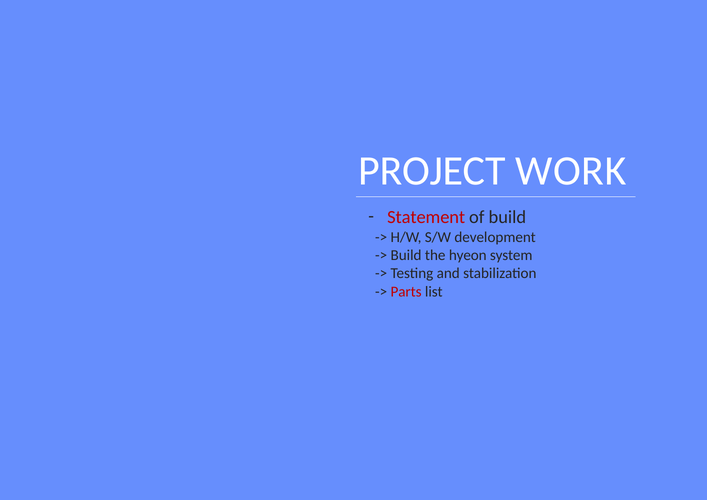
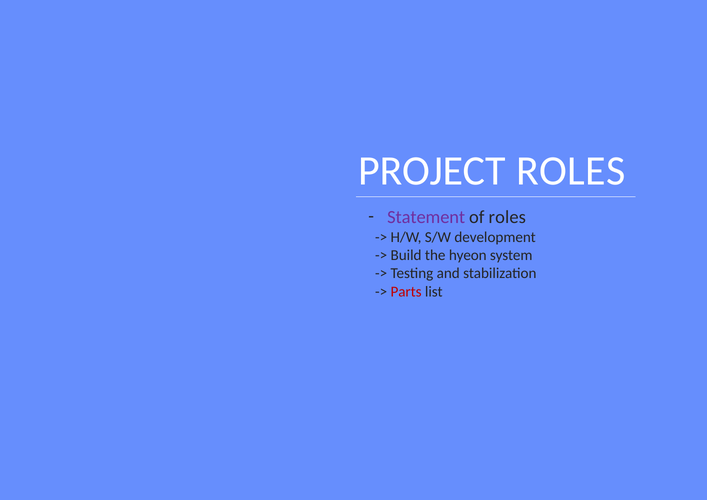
PROJECT WORK: WORK -> ROLES
Statement colour: red -> purple
of build: build -> roles
